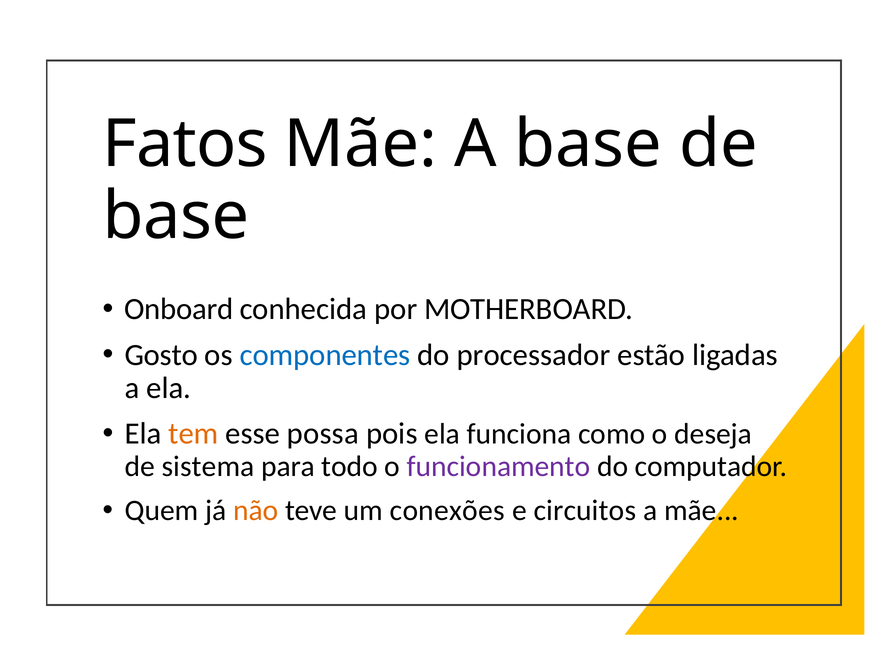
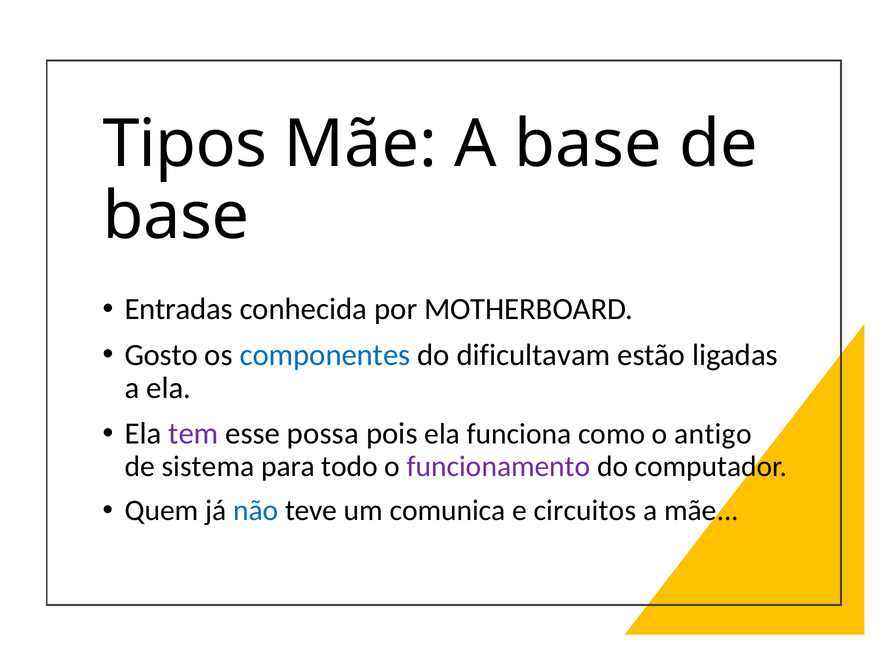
Fatos: Fatos -> Tipos
Onboard: Onboard -> Entradas
processador: processador -> dificultavam
tem colour: orange -> purple
deseja: deseja -> antigo
não colour: orange -> blue
conexões: conexões -> comunica
